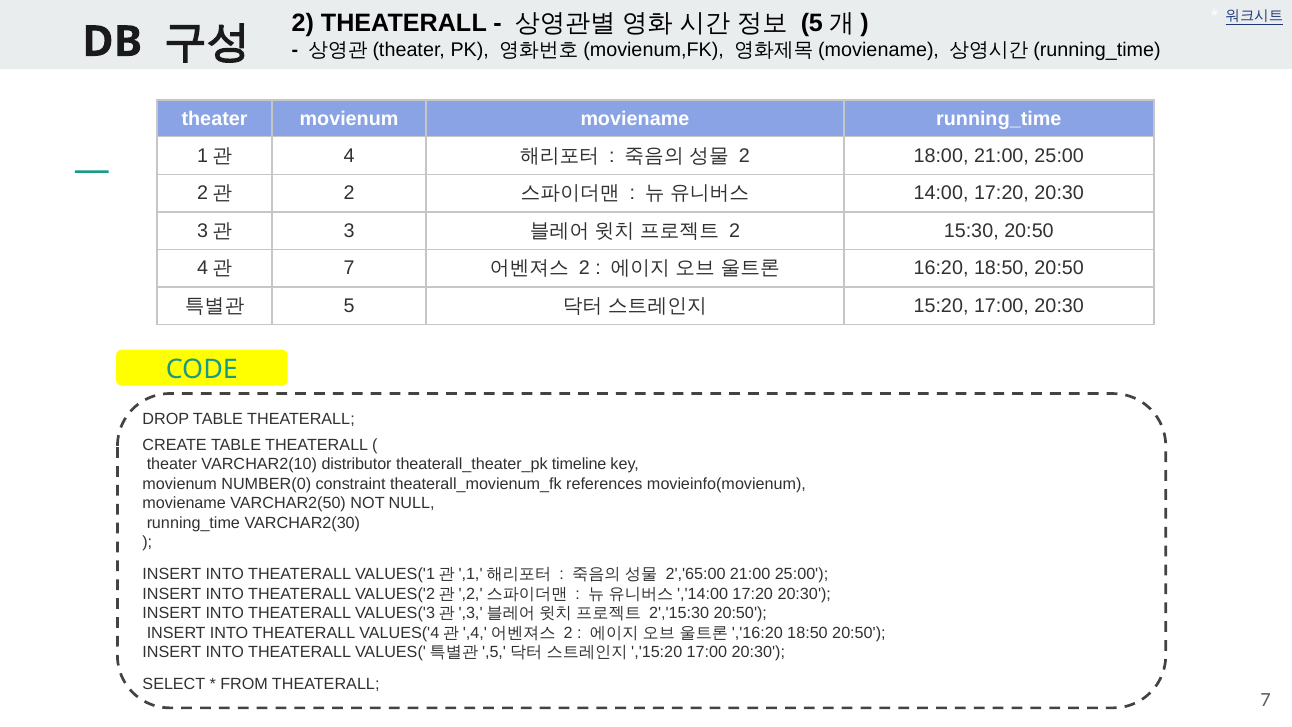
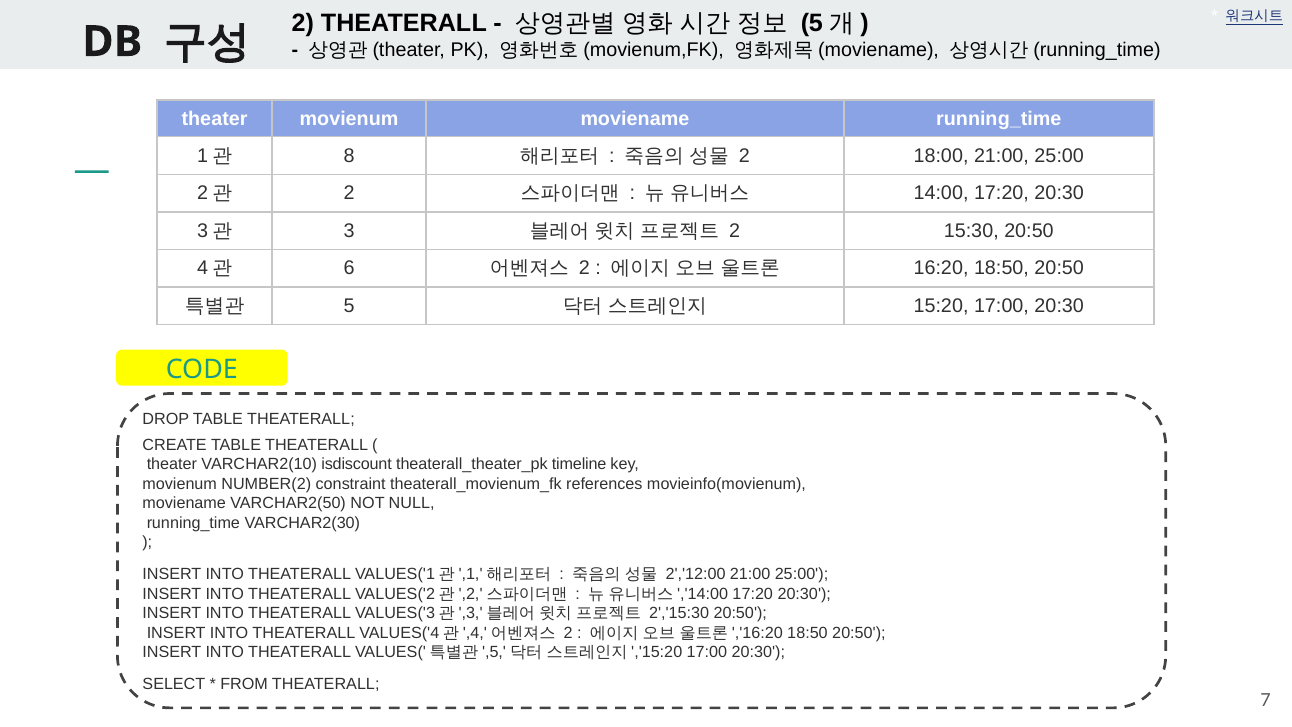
4: 4 -> 8
7 at (349, 268): 7 -> 6
distributor: distributor -> isdiscount
NUMBER(0: NUMBER(0 -> NUMBER(2
2','65:00: 2','65:00 -> 2','12:00
